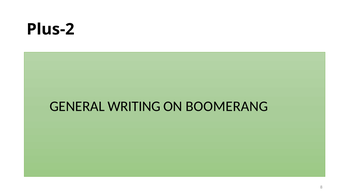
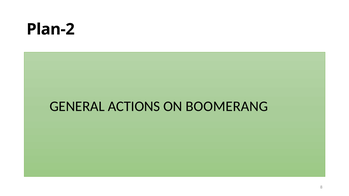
Plus-2: Plus-2 -> Plan-2
WRITING: WRITING -> ACTIONS
